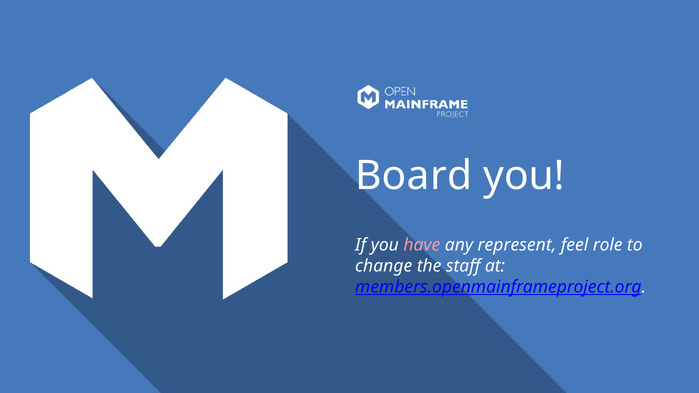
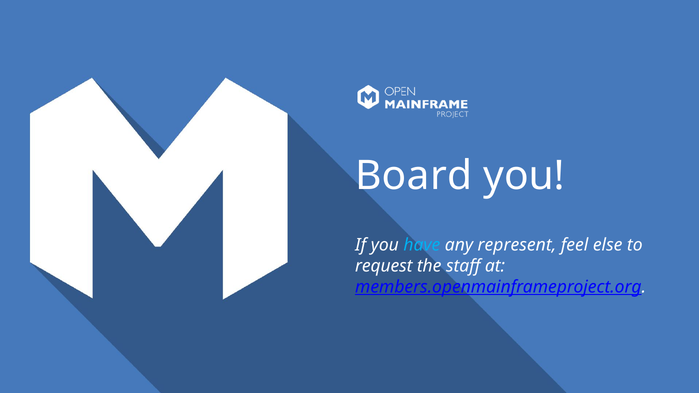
have colour: pink -> light blue
role: role -> else
change: change -> request
